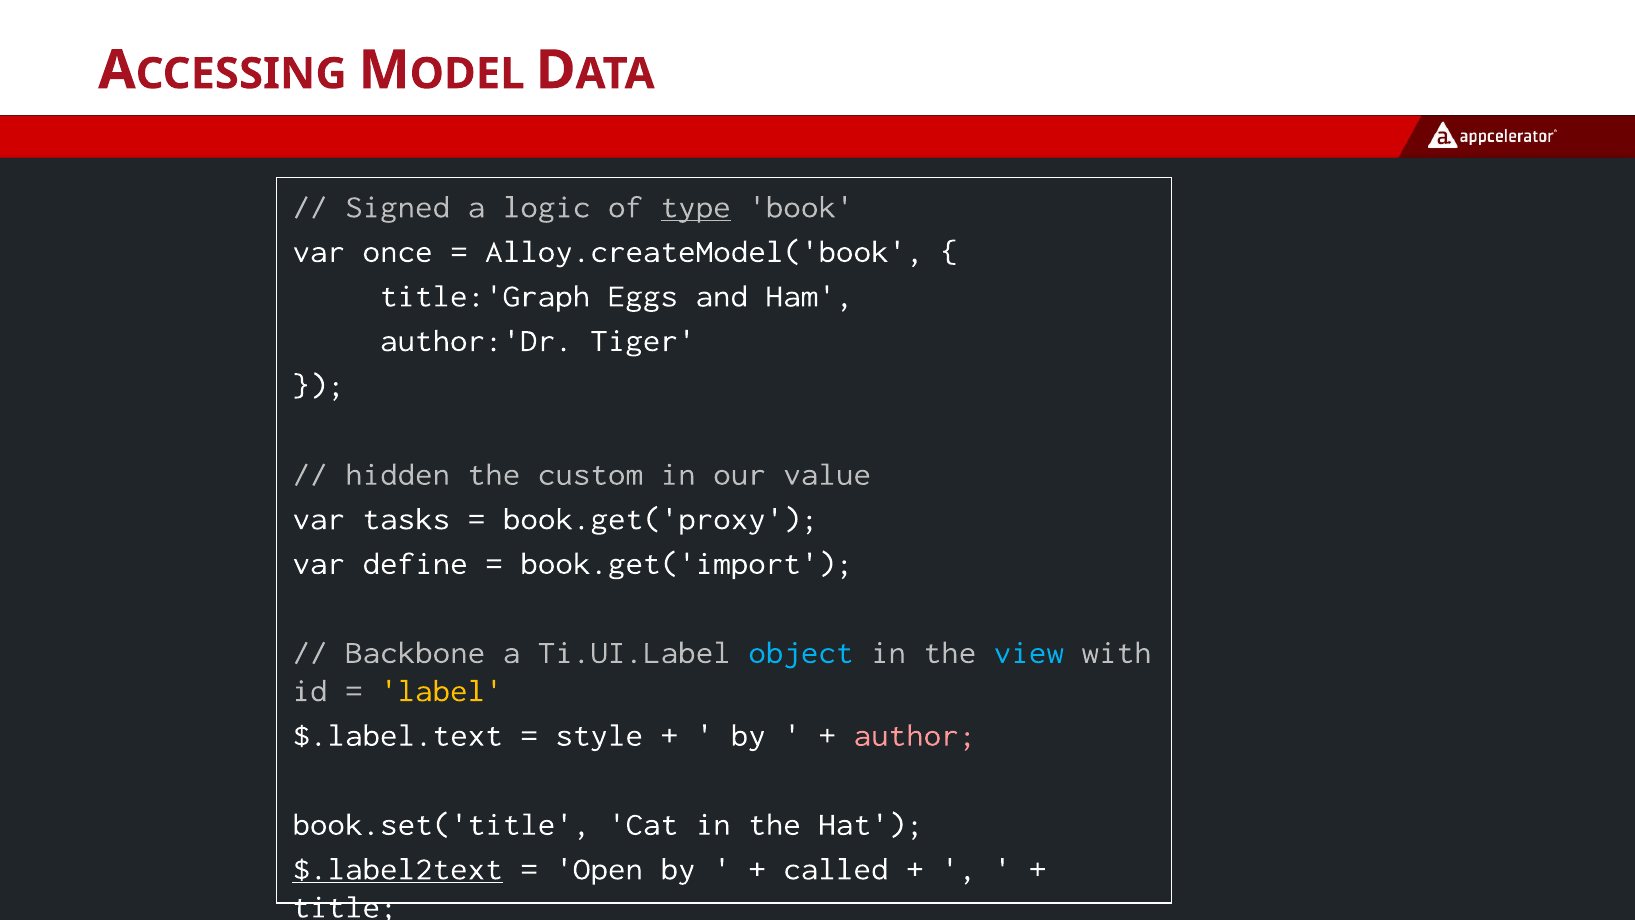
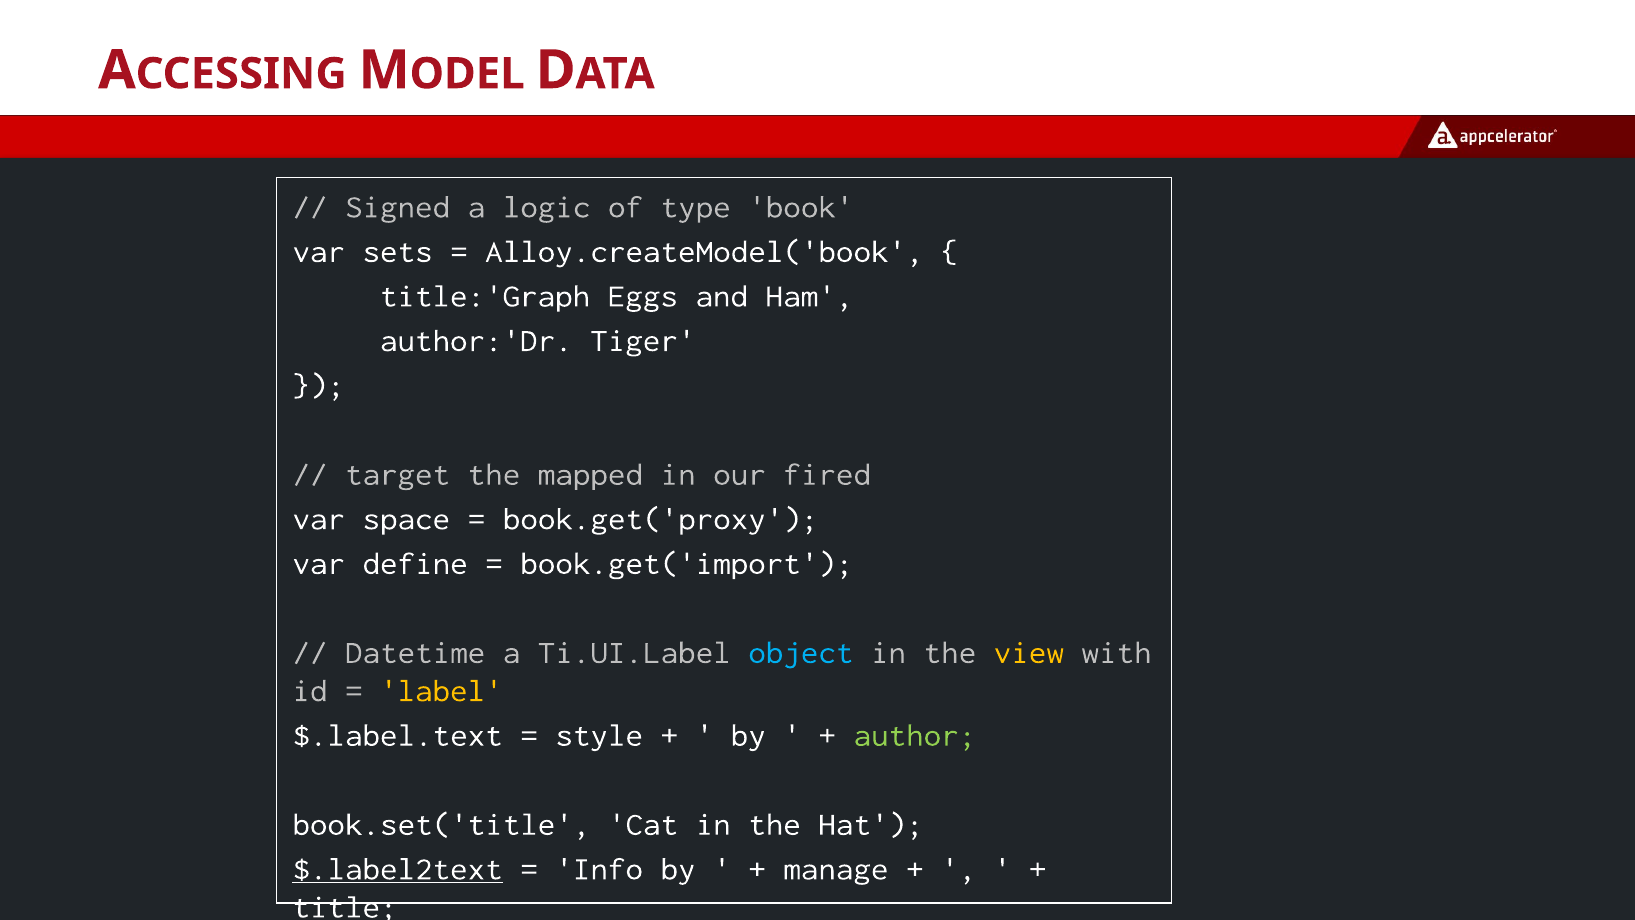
type underline: present -> none
once: once -> sets
hidden: hidden -> target
custom: custom -> mapped
value: value -> fired
tasks: tasks -> space
Backbone: Backbone -> Datetime
view colour: light blue -> yellow
author colour: pink -> light green
Open: Open -> Info
called: called -> manage
